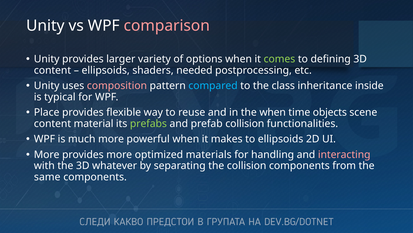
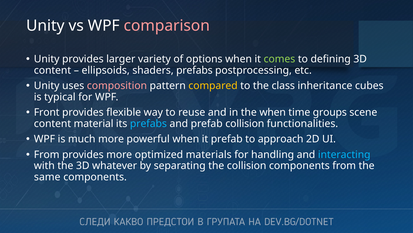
shaders needed: needed -> prefabs
compared colour: light blue -> yellow
inside: inside -> cubes
Place: Place -> Front
objects: objects -> groups
prefabs at (148, 123) colour: light green -> light blue
it makes: makes -> prefab
to ellipsoids: ellipsoids -> approach
More at (47, 154): More -> From
interacting colour: pink -> light blue
